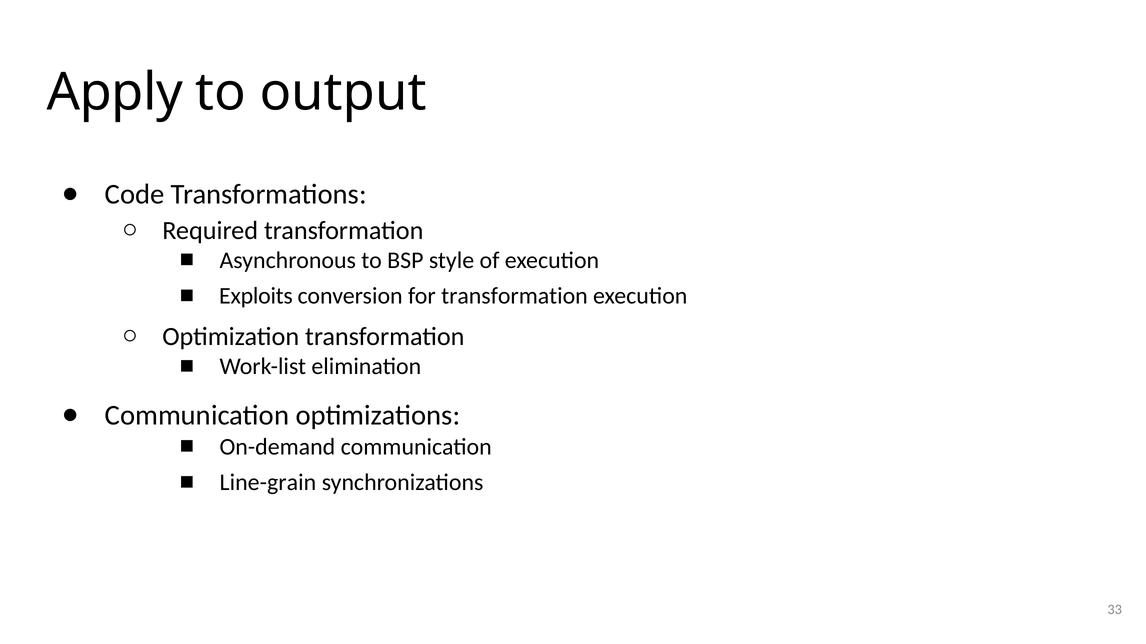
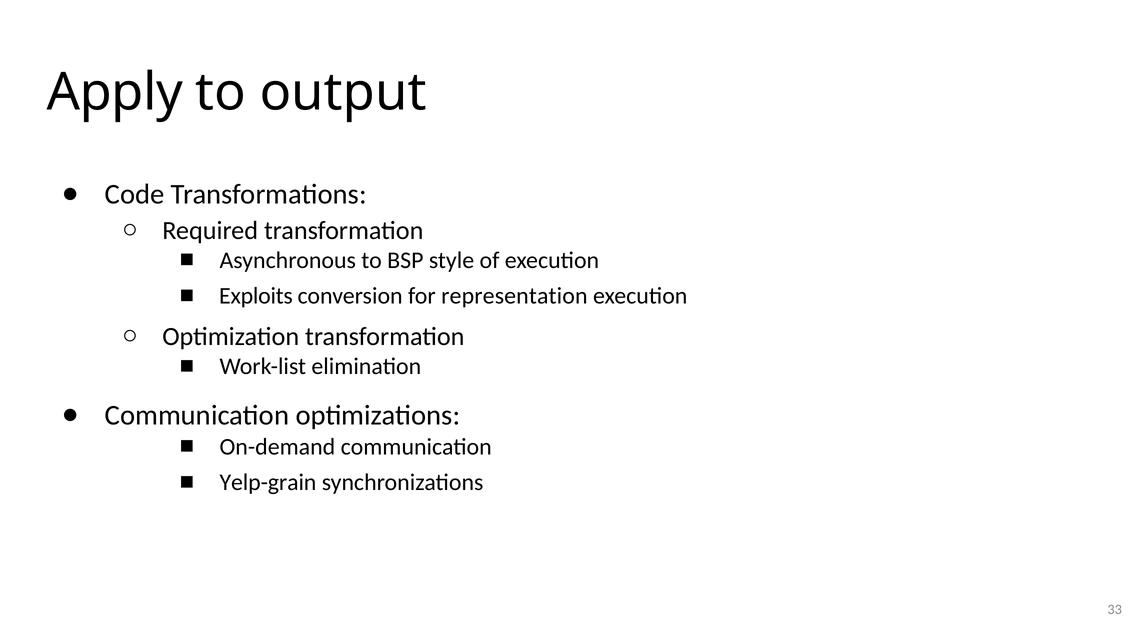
for transformation: transformation -> representation
Line-grain: Line-grain -> Yelp-grain
